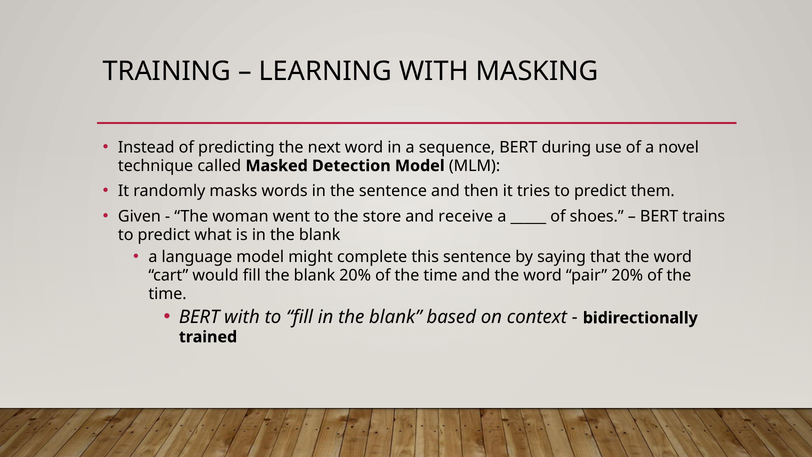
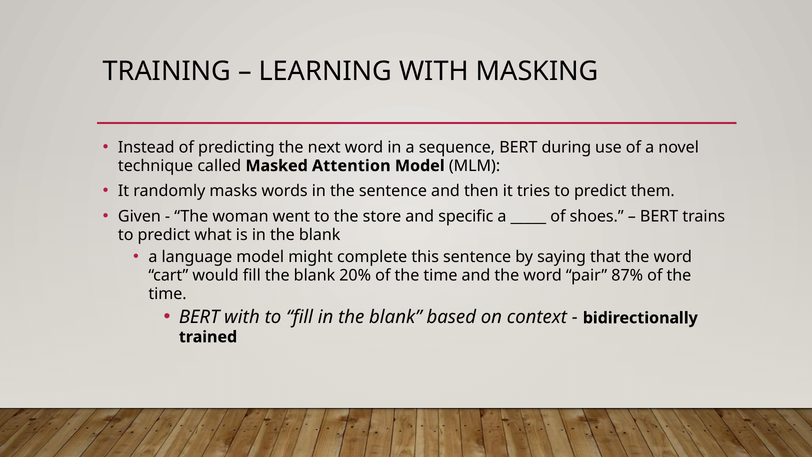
Detection: Detection -> Attention
receive: receive -> specific
pair 20%: 20% -> 87%
